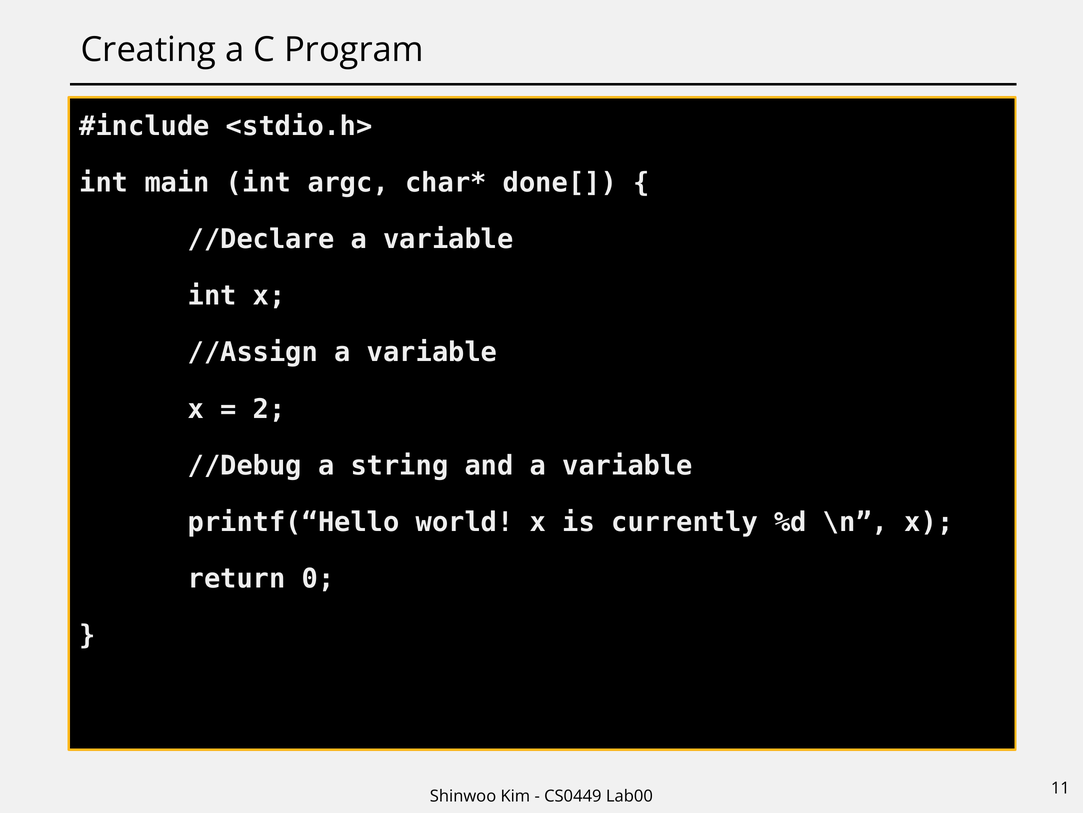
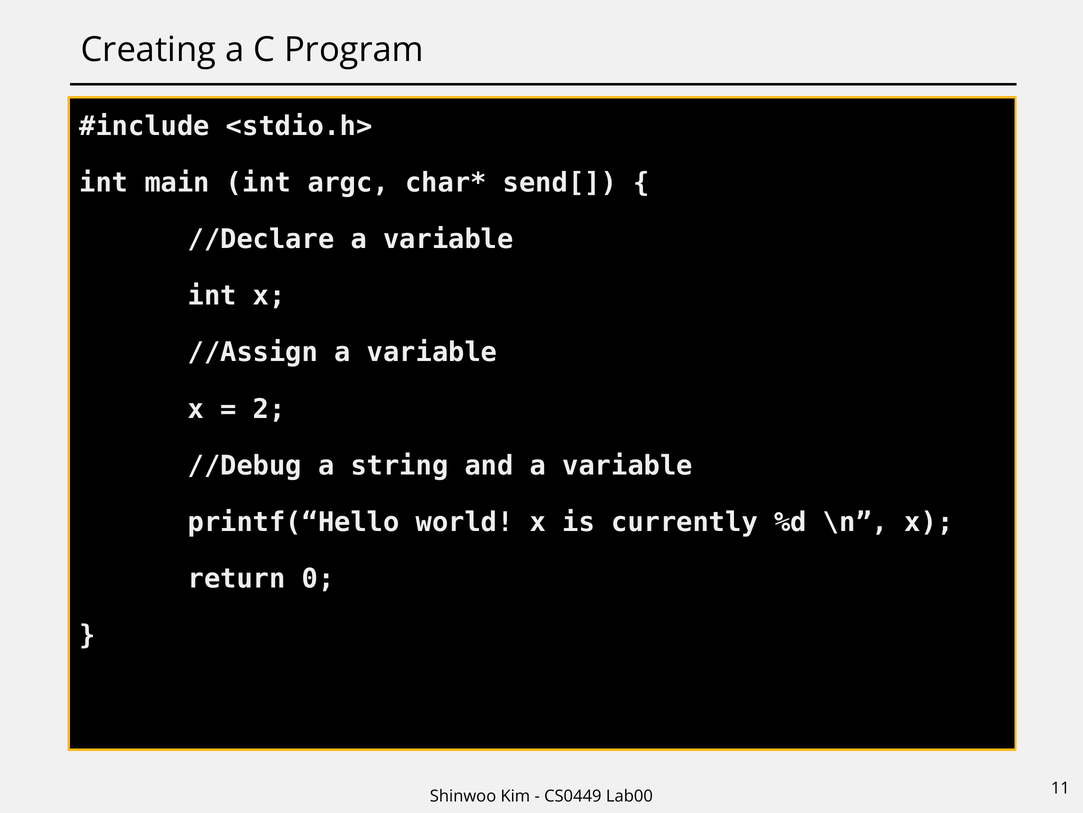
done[: done[ -> send[
